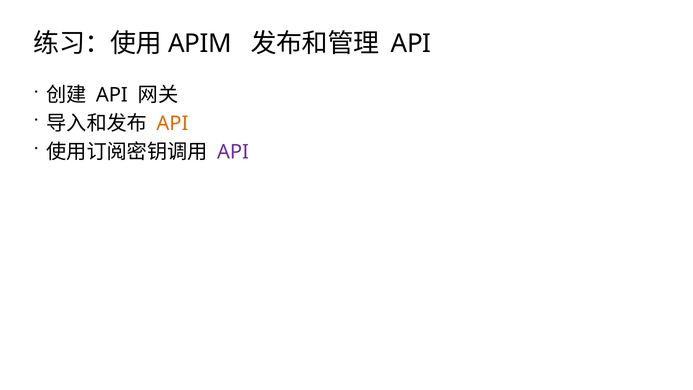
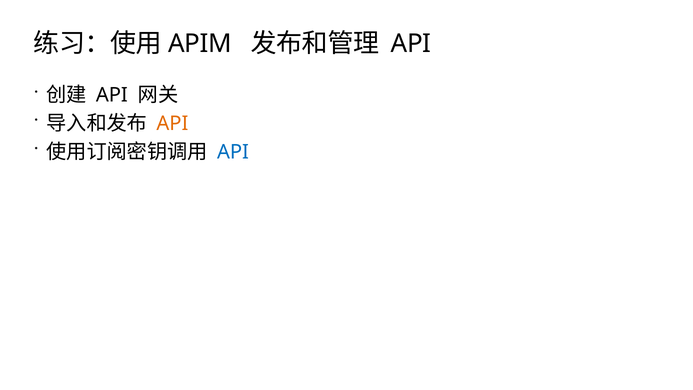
API at (233, 152) colour: purple -> blue
